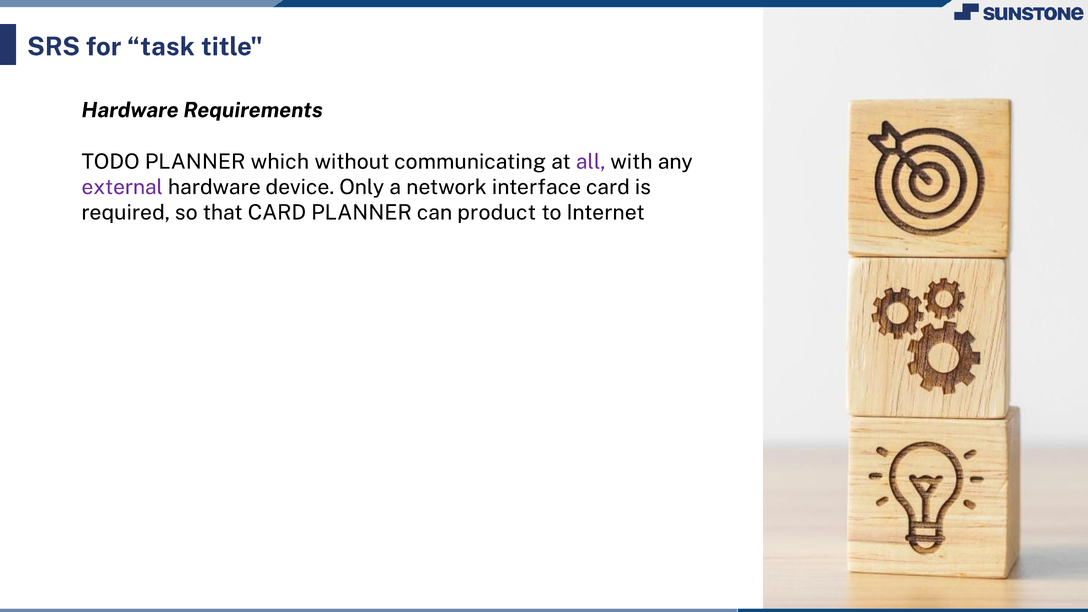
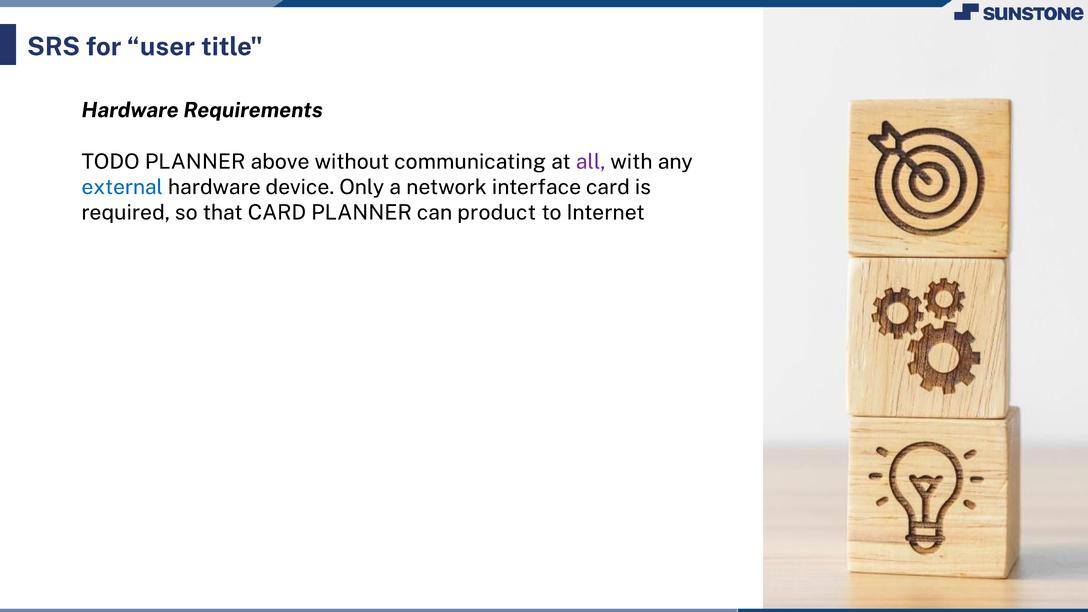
task: task -> user
which: which -> above
external colour: purple -> blue
